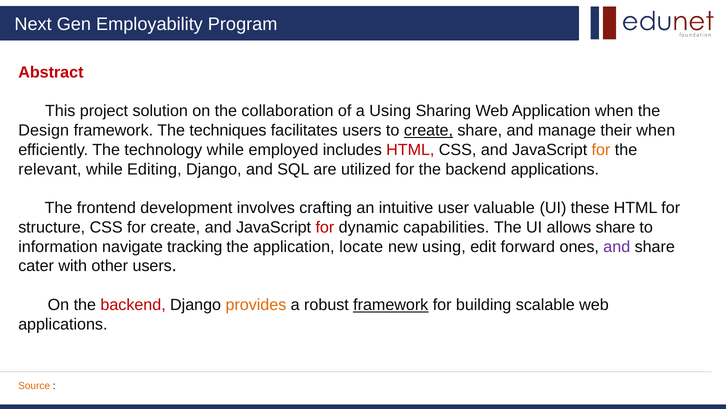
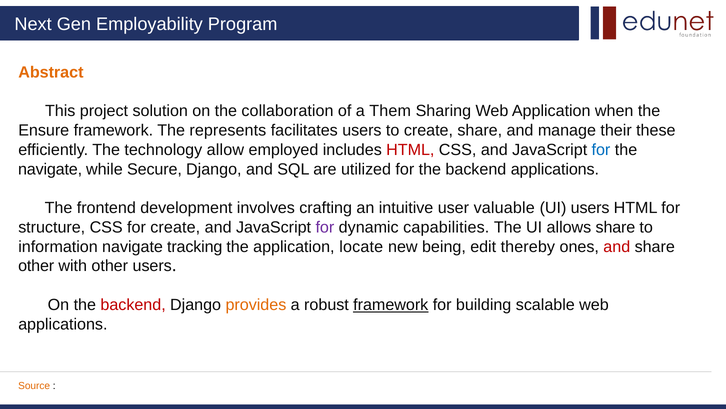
Abstract colour: red -> orange
a Using: Using -> Them
Design: Design -> Ensure
techniques: techniques -> represents
create at (428, 130) underline: present -> none
their when: when -> these
technology while: while -> allow
for at (601, 150) colour: orange -> blue
relevant at (50, 169): relevant -> navigate
Editing: Editing -> Secure
UI these: these -> users
for at (325, 227) colour: red -> purple
new using: using -> being
forward: forward -> thereby
and at (617, 246) colour: purple -> red
cater at (36, 266): cater -> other
